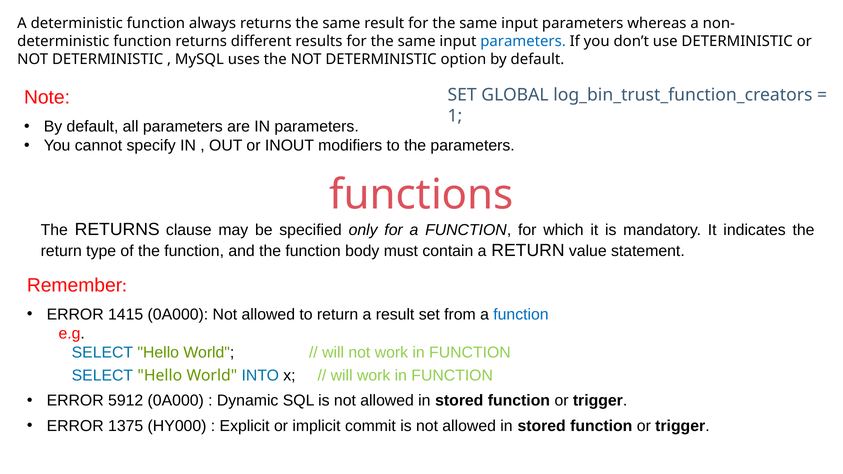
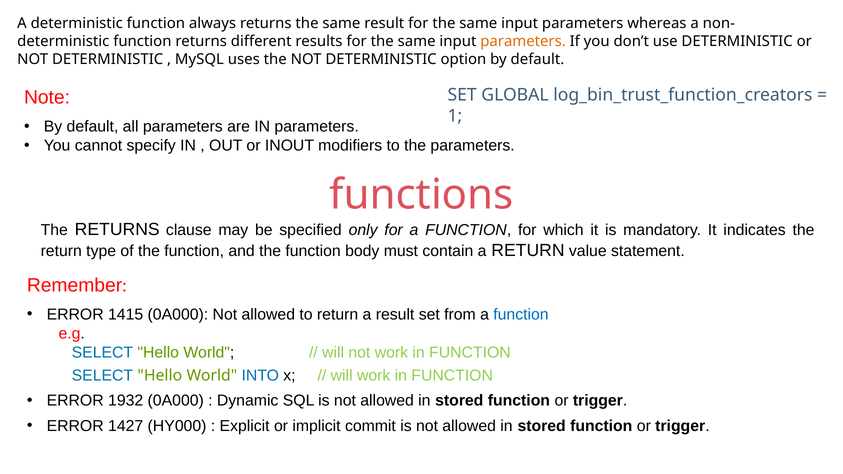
parameters at (523, 41) colour: blue -> orange
5912: 5912 -> 1932
1375: 1375 -> 1427
